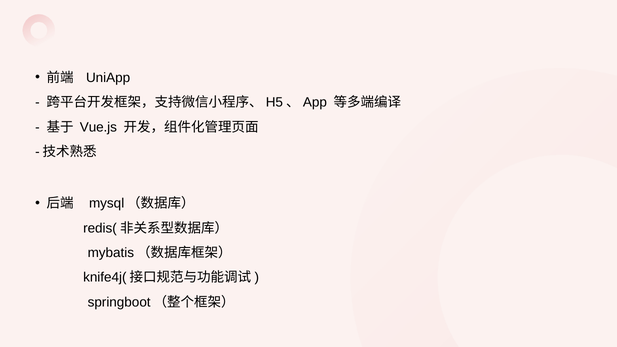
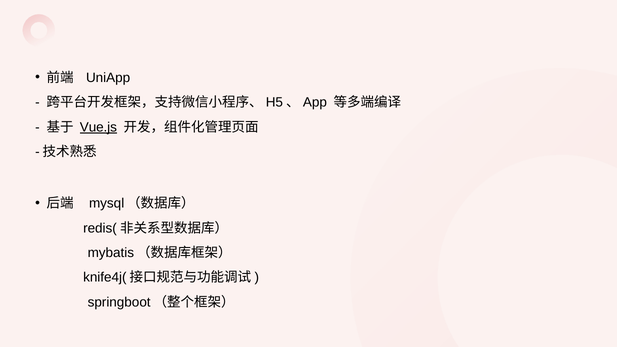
Vue.js underline: none -> present
